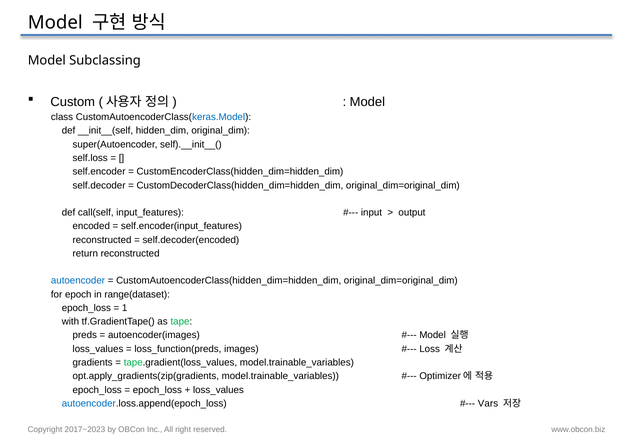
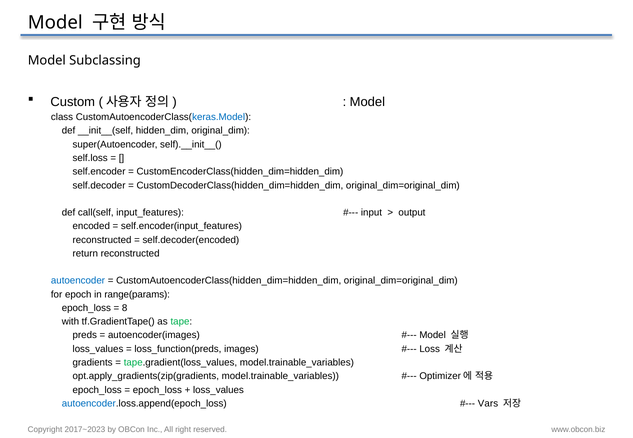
range(dataset: range(dataset -> range(params
1: 1 -> 8
